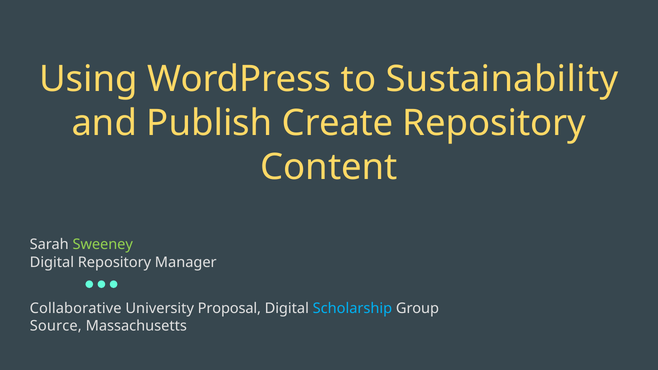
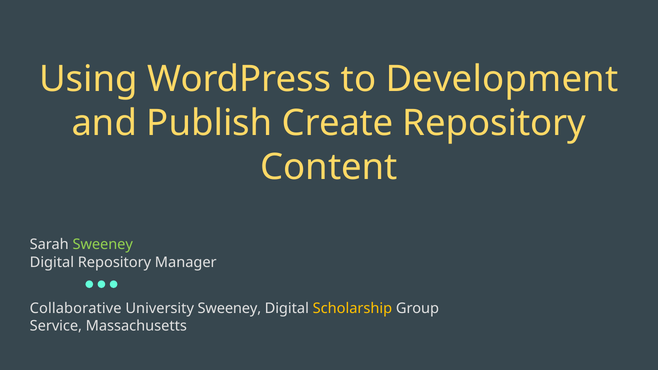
Sustainability: Sustainability -> Development
University Proposal: Proposal -> Sweeney
Scholarship colour: light blue -> yellow
Source: Source -> Service
